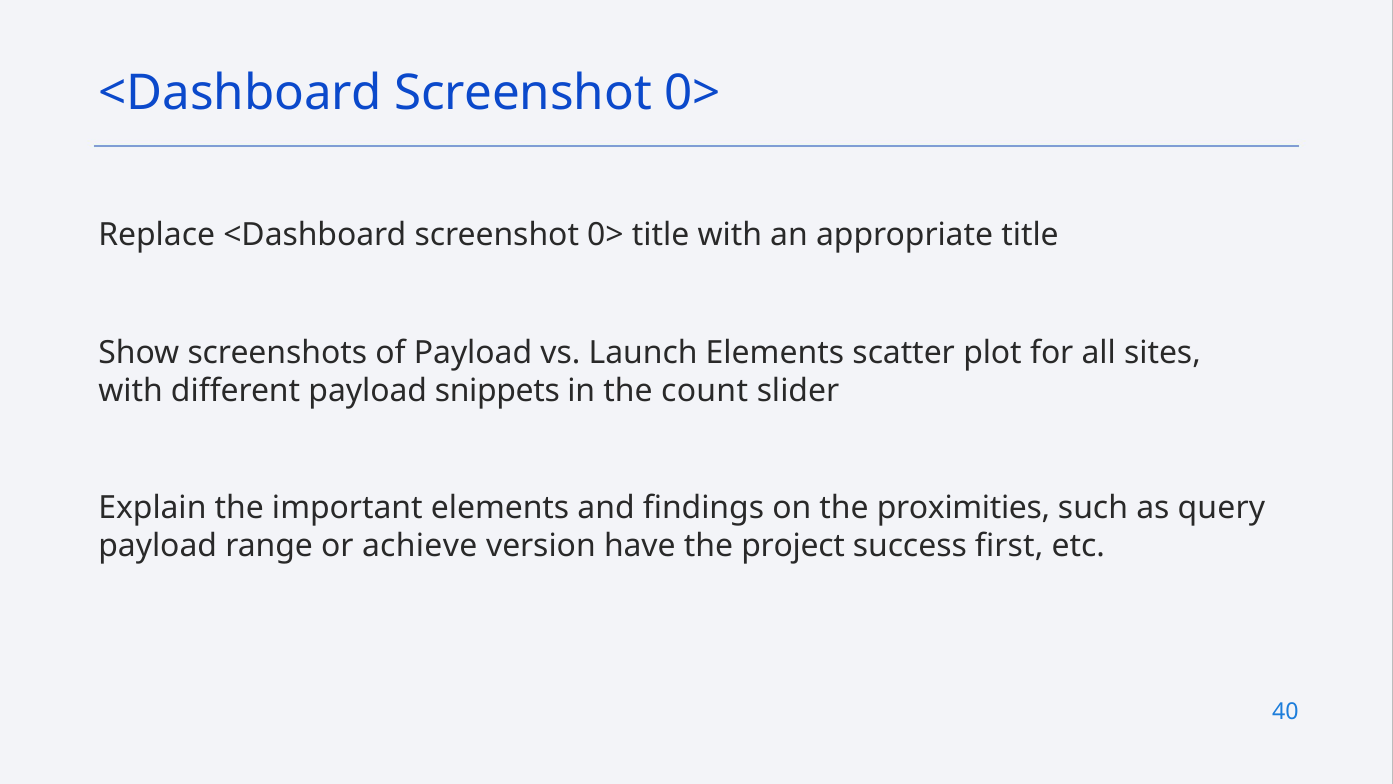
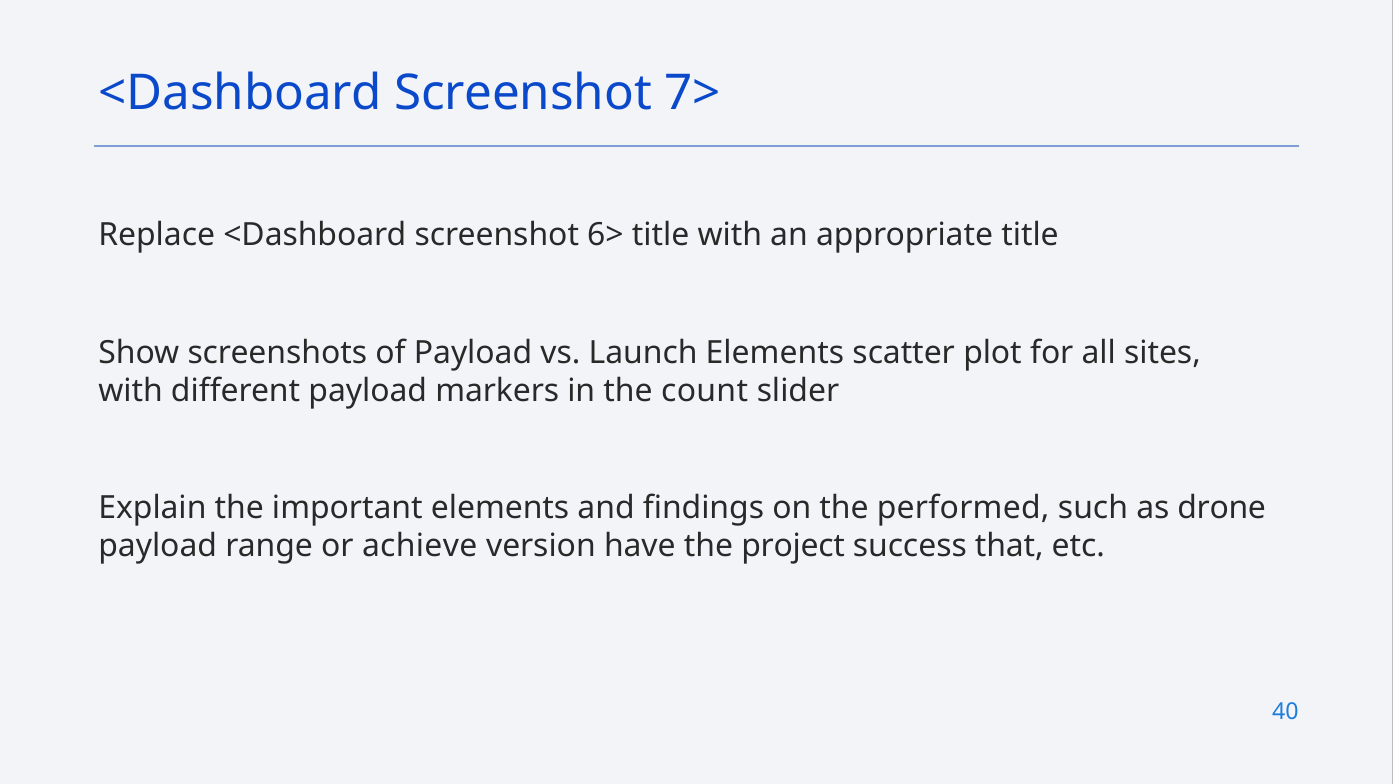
0> at (693, 93): 0> -> 7>
Replace <Dashboard screenshot 0>: 0> -> 6>
snippets: snippets -> markers
proximities: proximities -> performed
query: query -> drone
first: first -> that
